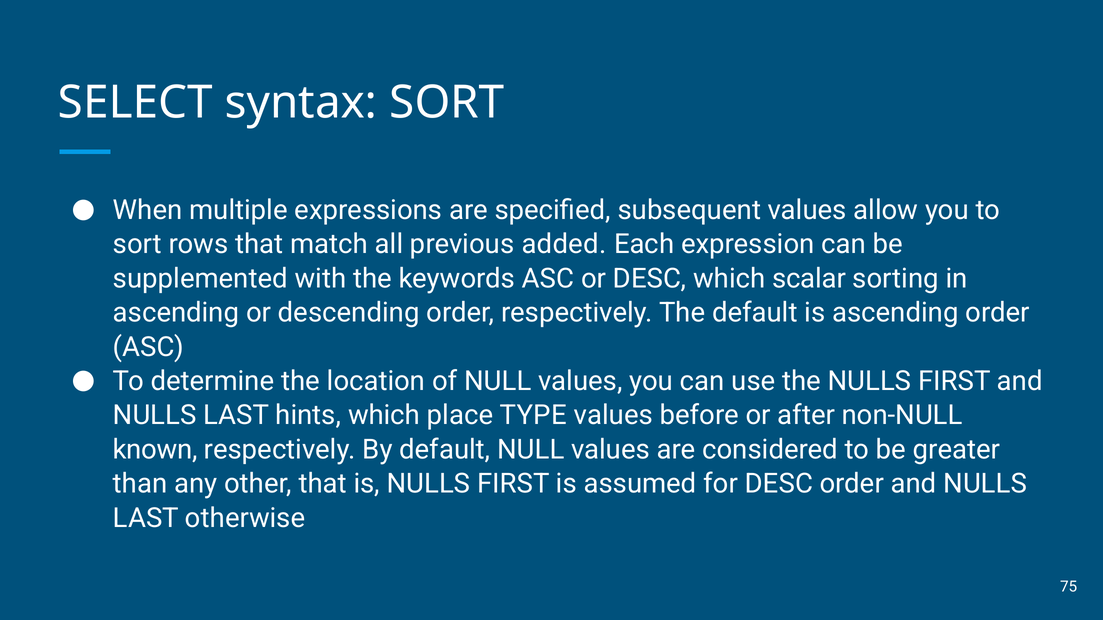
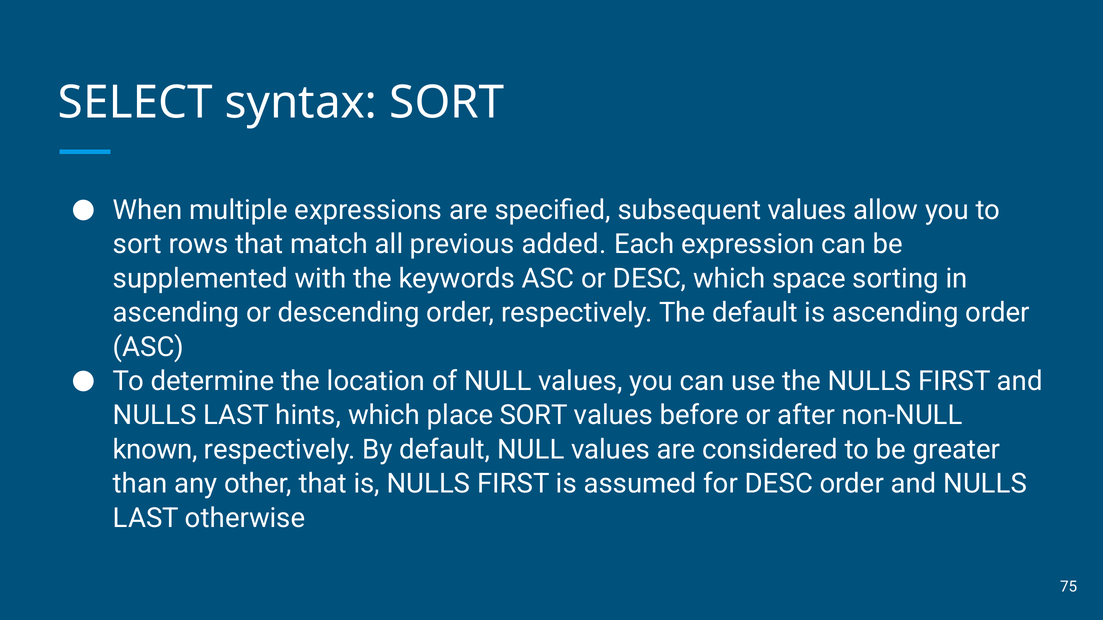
scalar: scalar -> space
place TYPE: TYPE -> SORT
